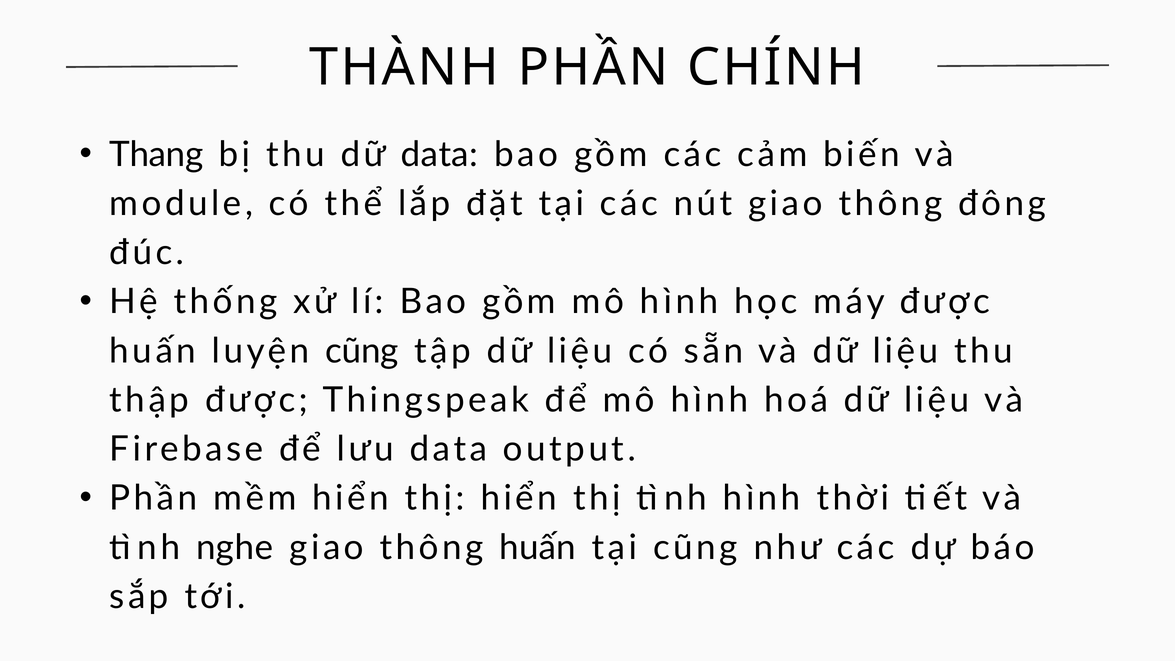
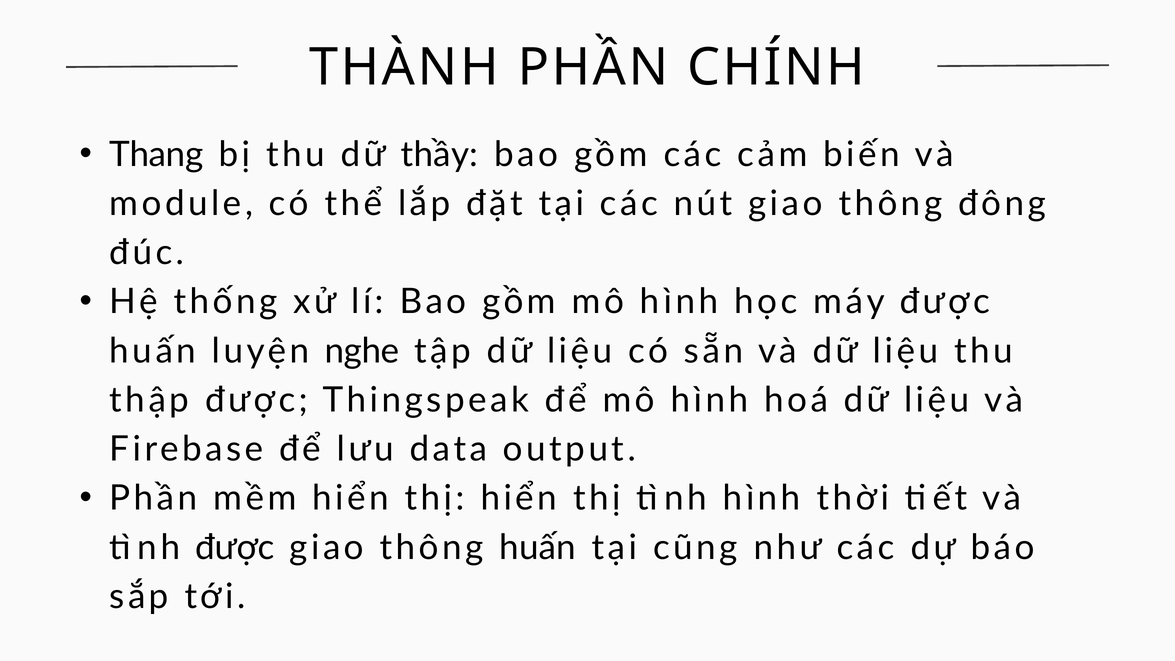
dữ data: data -> thầy
luyện cũng: cũng -> nghe
tình nghe: nghe -> được
